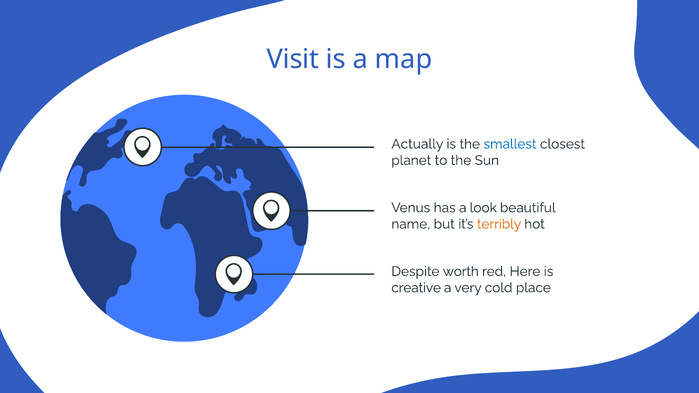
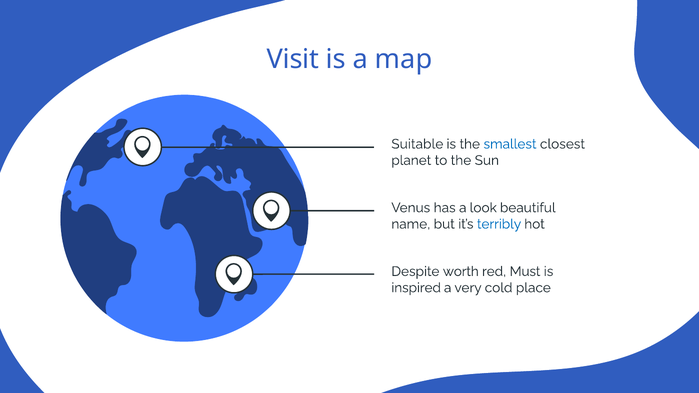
Actually: Actually -> Suitable
terribly colour: orange -> blue
Here: Here -> Must
creative: creative -> inspired
